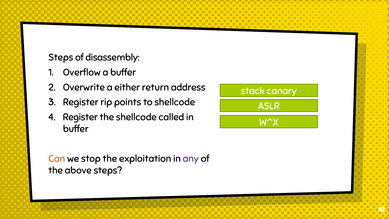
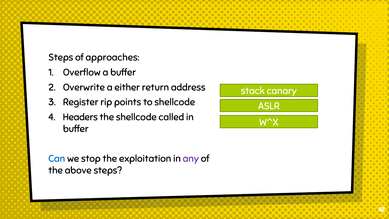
disassembly: disassembly -> approaches
Register at (80, 117): Register -> Headers
Can colour: orange -> blue
